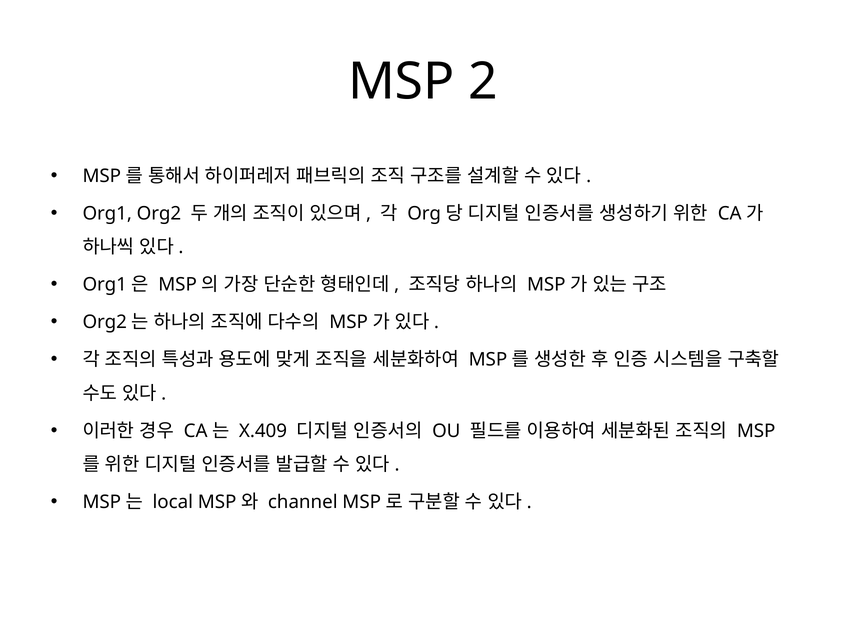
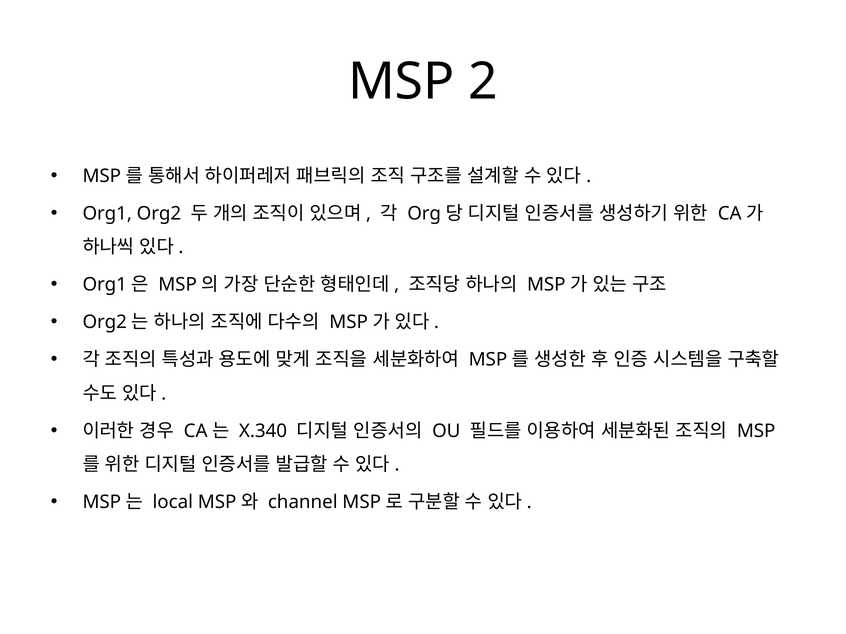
X.409: X.409 -> X.340
